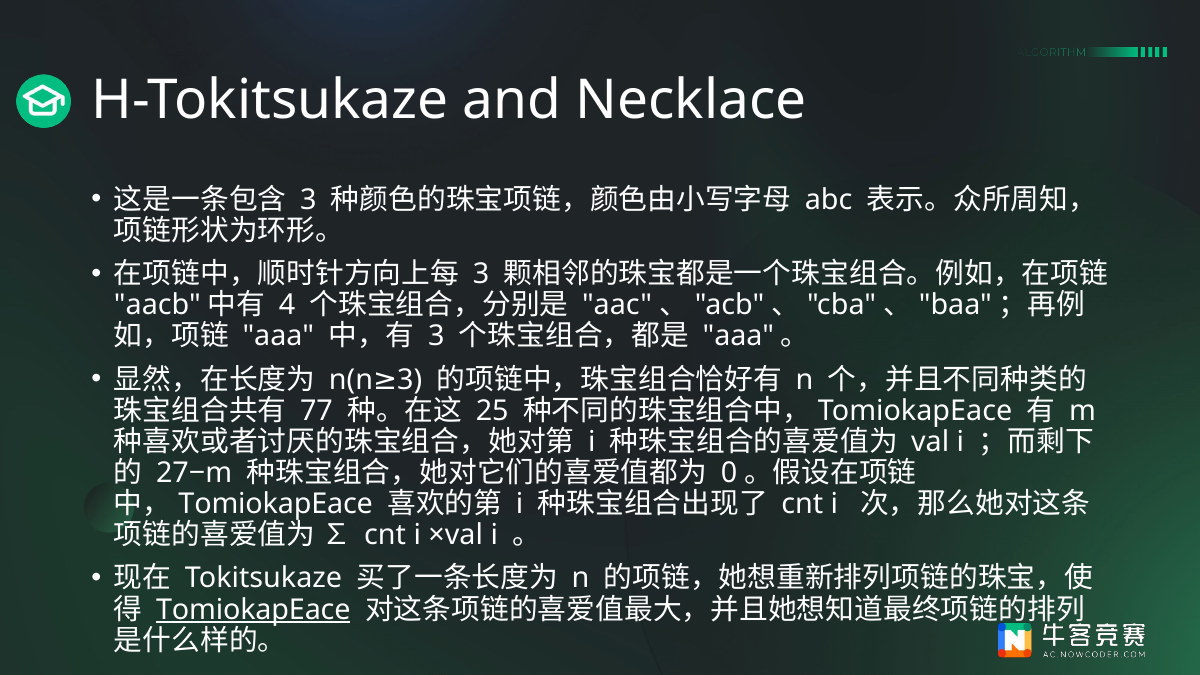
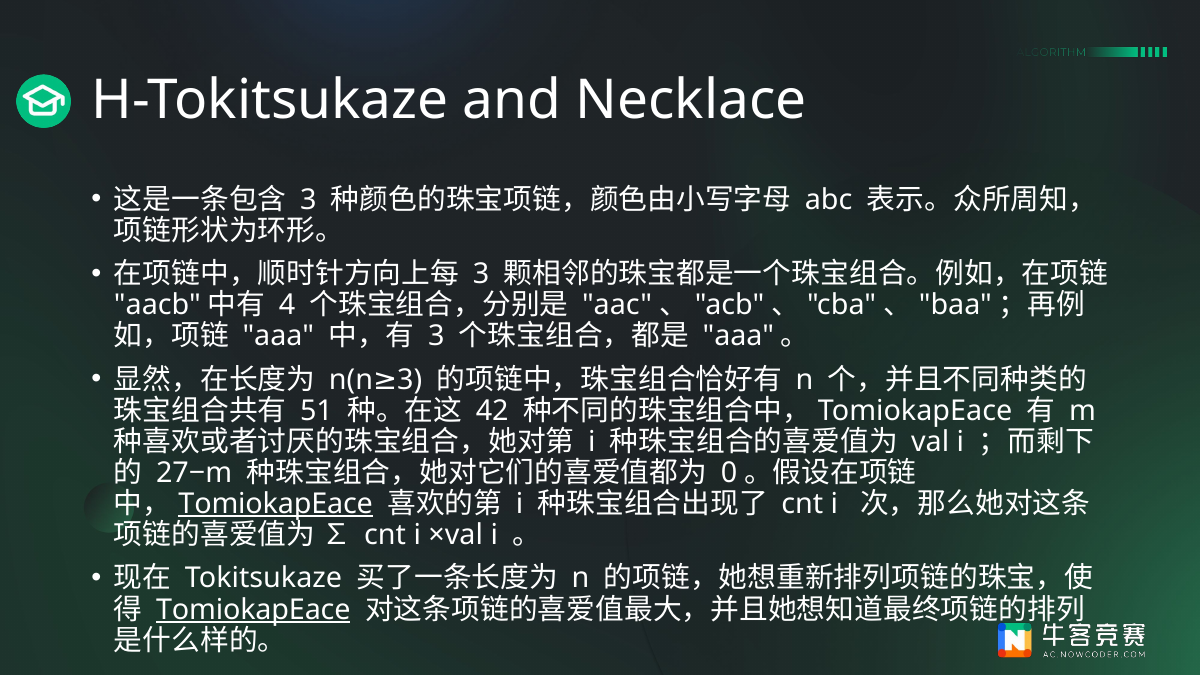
77: 77 -> 51
25: 25 -> 42
TomiokapEace at (276, 504) underline: none -> present
